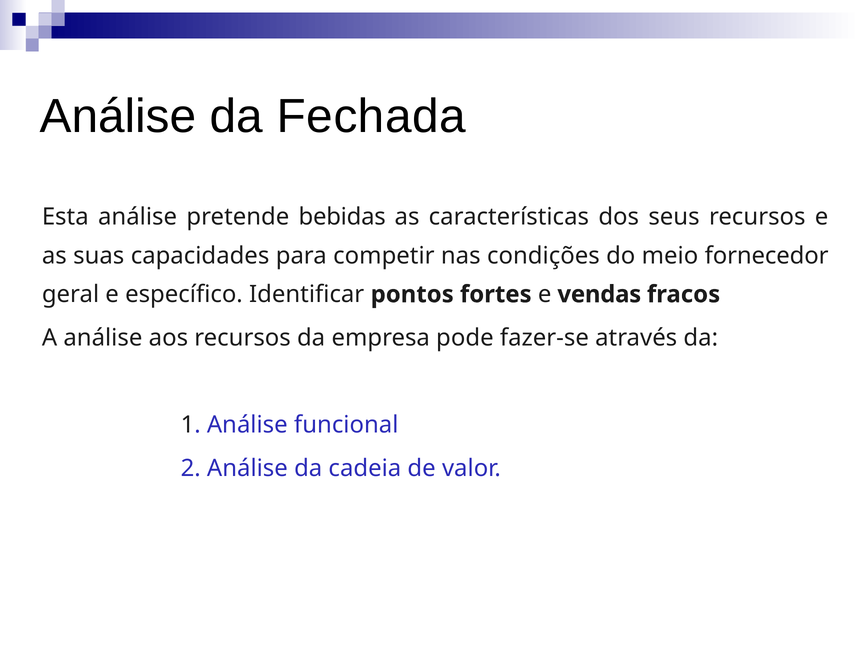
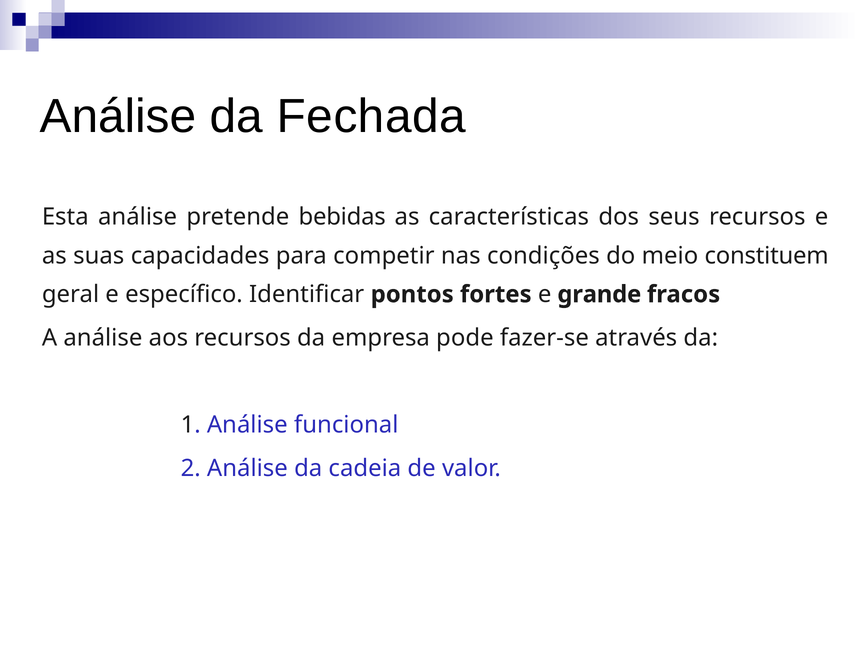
fornecedor: fornecedor -> constituem
vendas: vendas -> grande
